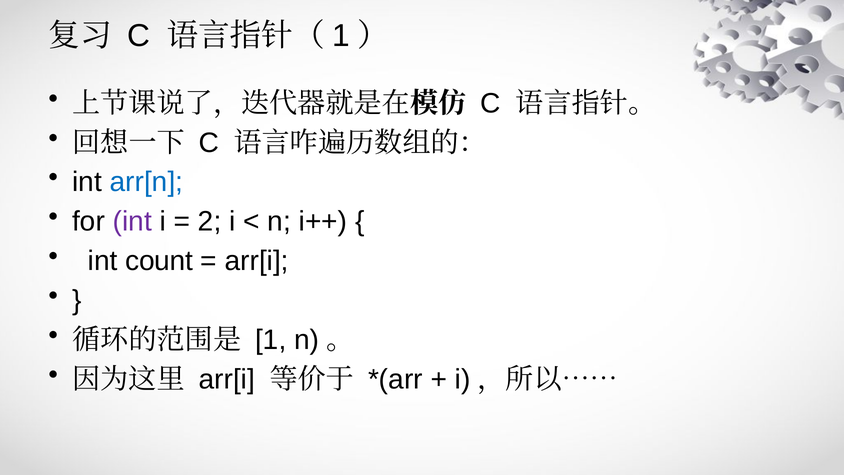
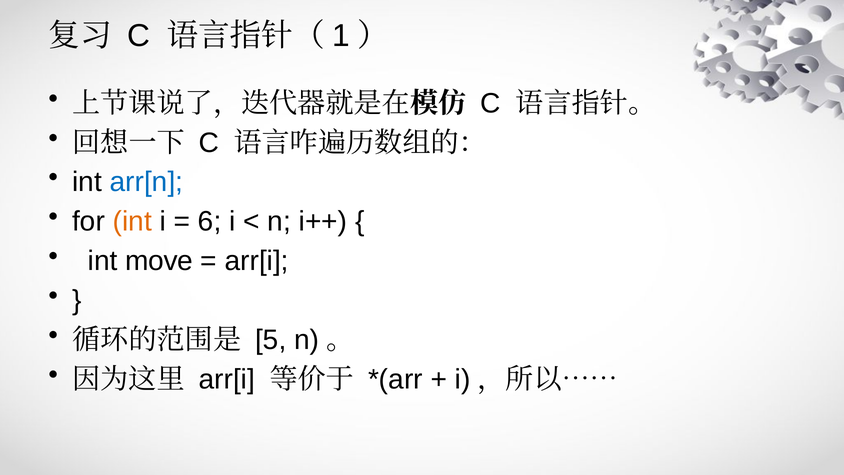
int at (132, 221) colour: purple -> orange
2: 2 -> 6
count: count -> move
1 at (271, 340): 1 -> 5
